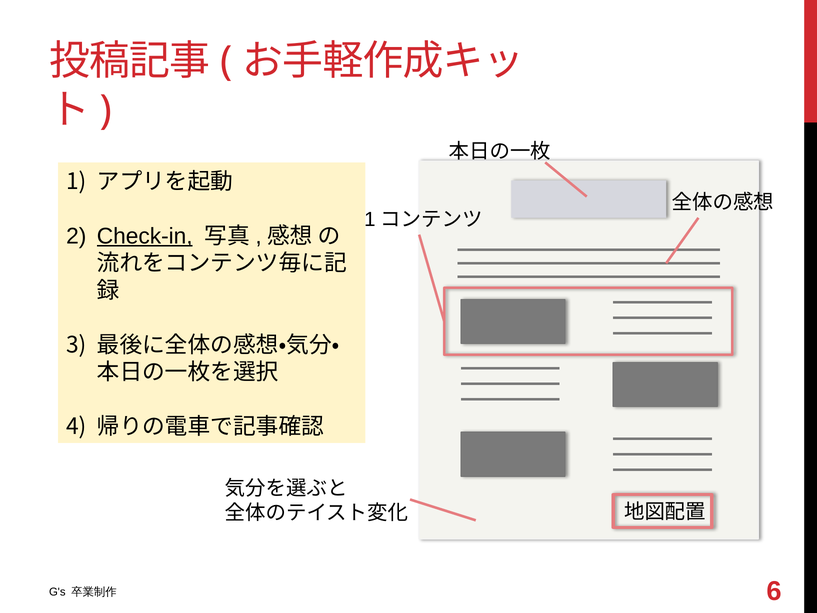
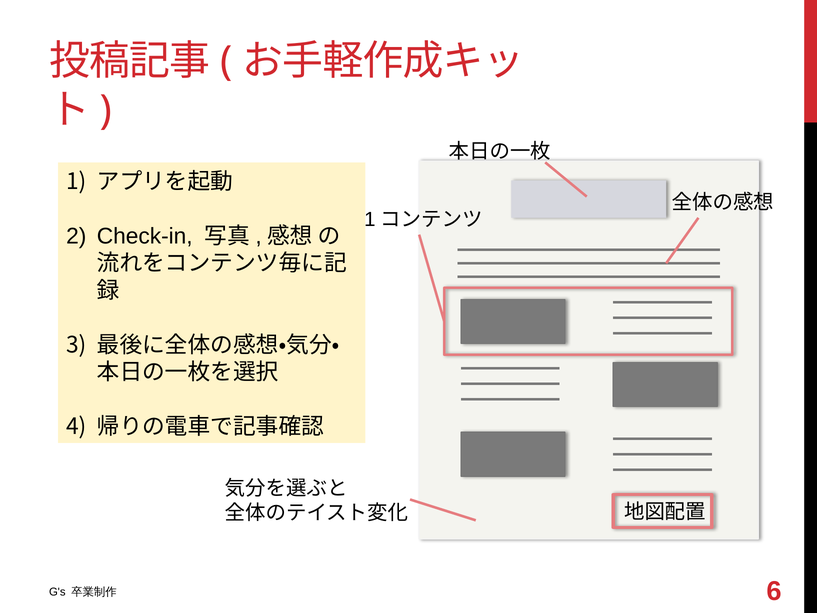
Check-in underline: present -> none
